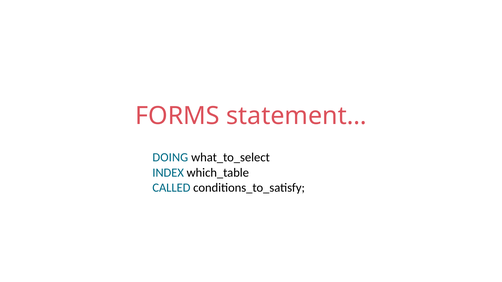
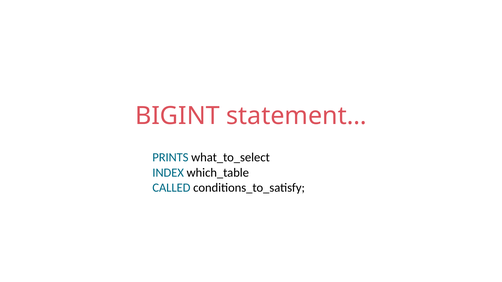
FORMS: FORMS -> BIGINT
DOING: DOING -> PRINTS
